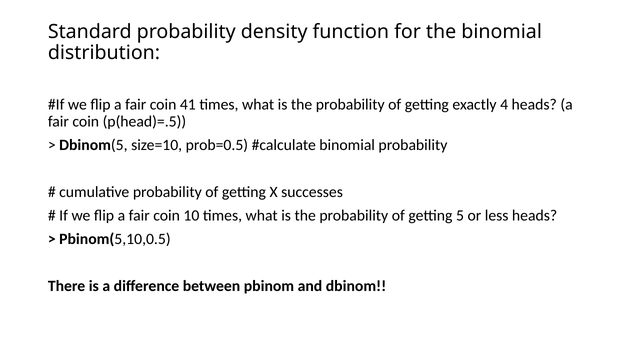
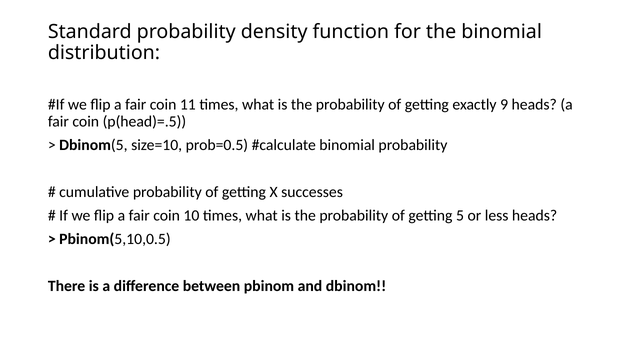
41: 41 -> 11
4: 4 -> 9
